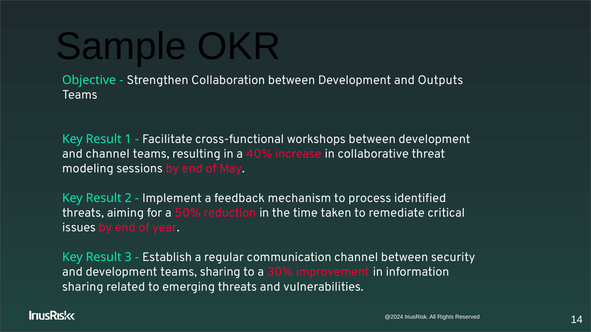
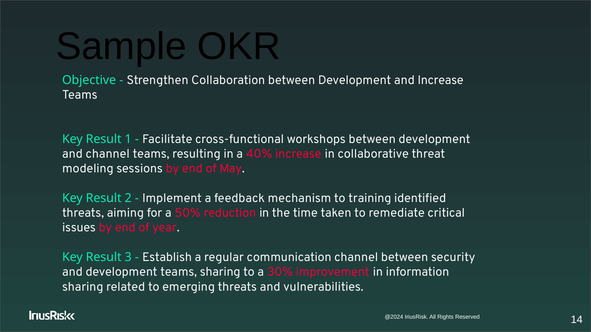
and Outputs: Outputs -> Increase
process: process -> training
